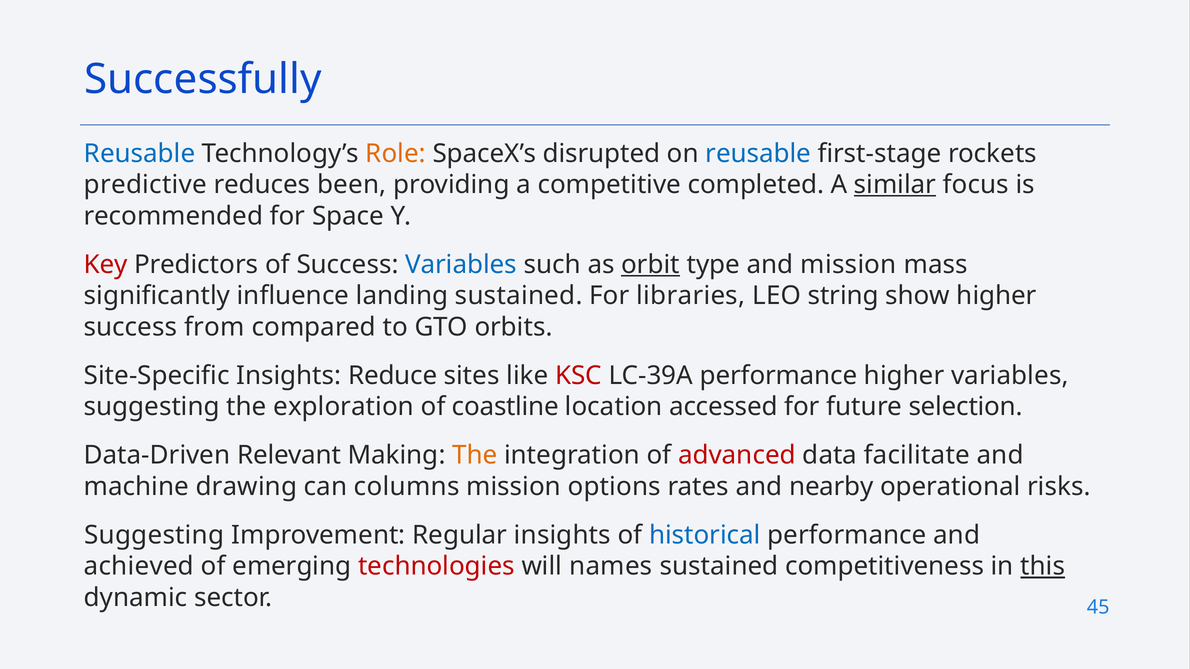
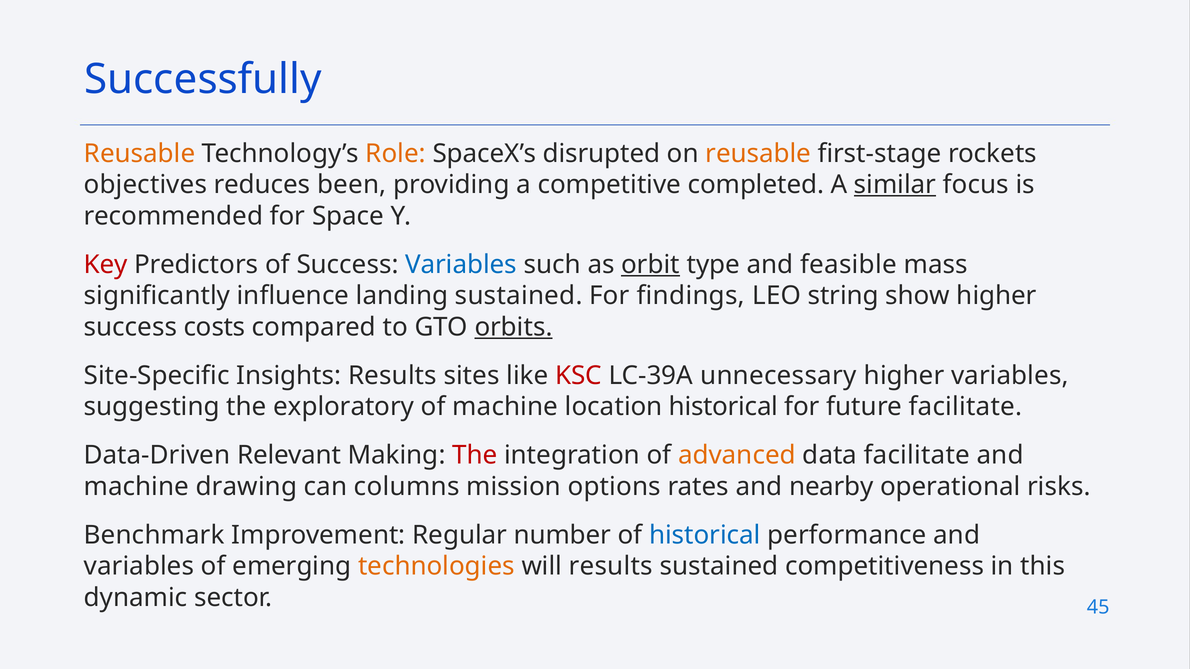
Reusable at (140, 154) colour: blue -> orange
reusable at (758, 154) colour: blue -> orange
predictive: predictive -> objectives
and mission: mission -> feasible
libraries: libraries -> findings
from: from -> costs
orbits underline: none -> present
Insights Reduce: Reduce -> Results
LC-39A performance: performance -> unnecessary
exploration: exploration -> exploratory
of coastline: coastline -> machine
location accessed: accessed -> historical
future selection: selection -> facilitate
The at (475, 456) colour: orange -> red
advanced colour: red -> orange
Suggesting at (154, 535): Suggesting -> Benchmark
Regular insights: insights -> number
achieved at (139, 567): achieved -> variables
technologies colour: red -> orange
will names: names -> results
this underline: present -> none
